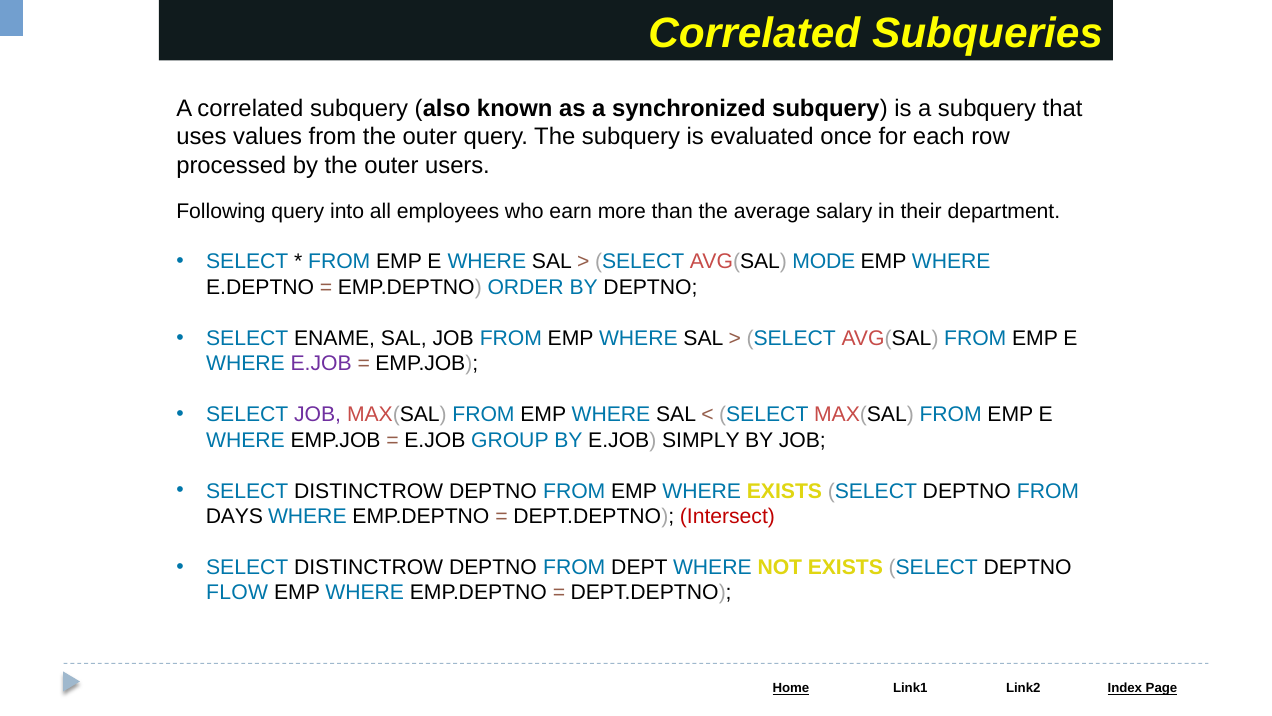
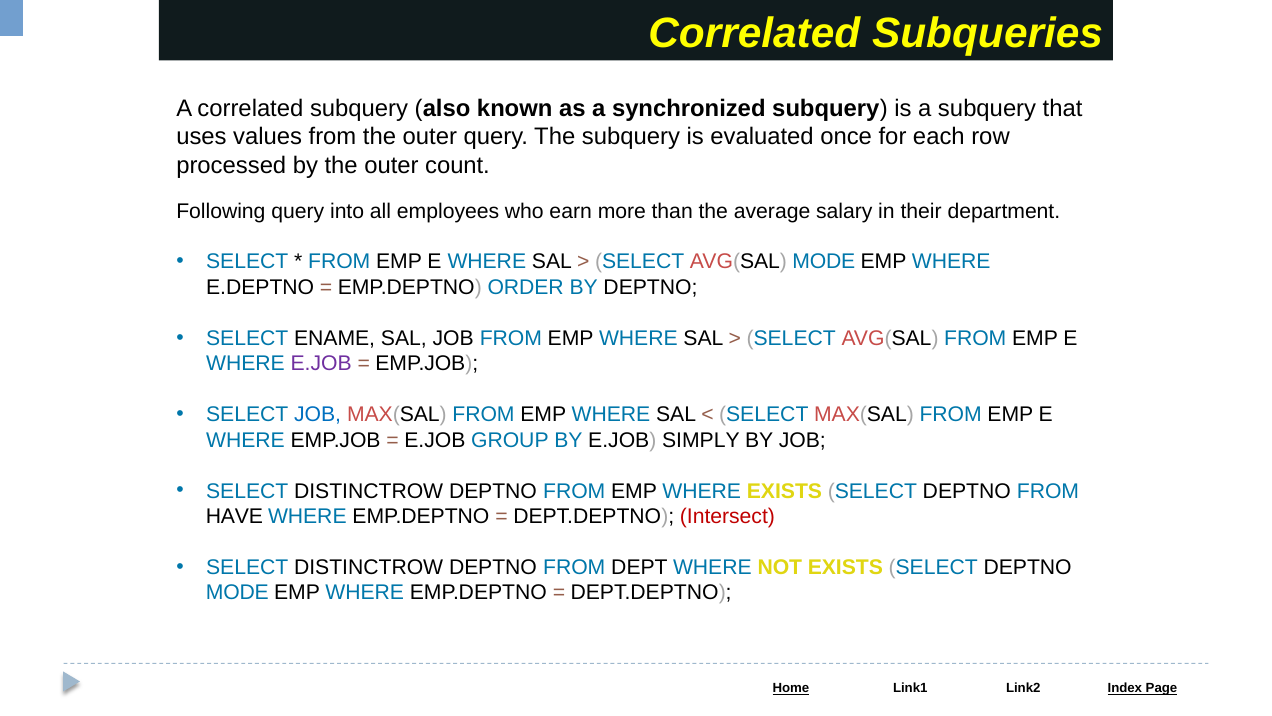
users: users -> count
JOB at (318, 414) colour: purple -> blue
DAYS: DAYS -> HAVE
FLOW at (237, 592): FLOW -> MODE
